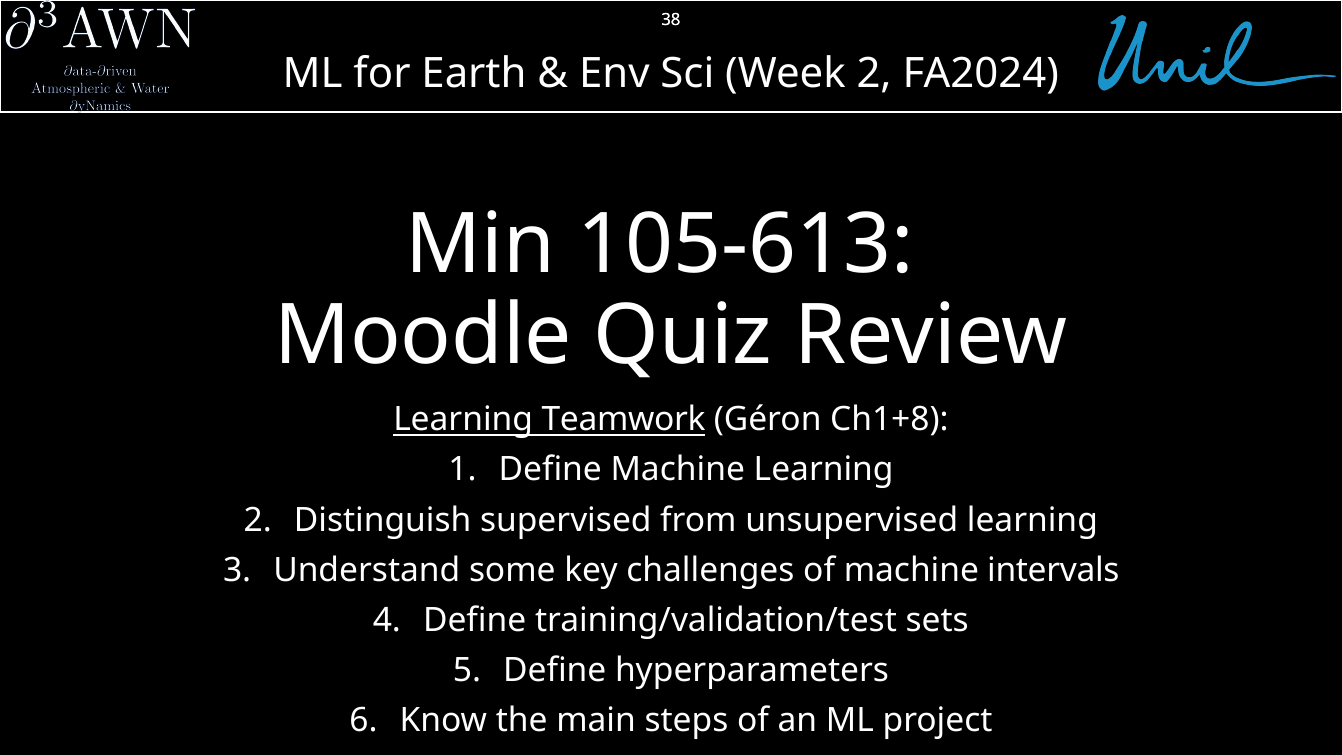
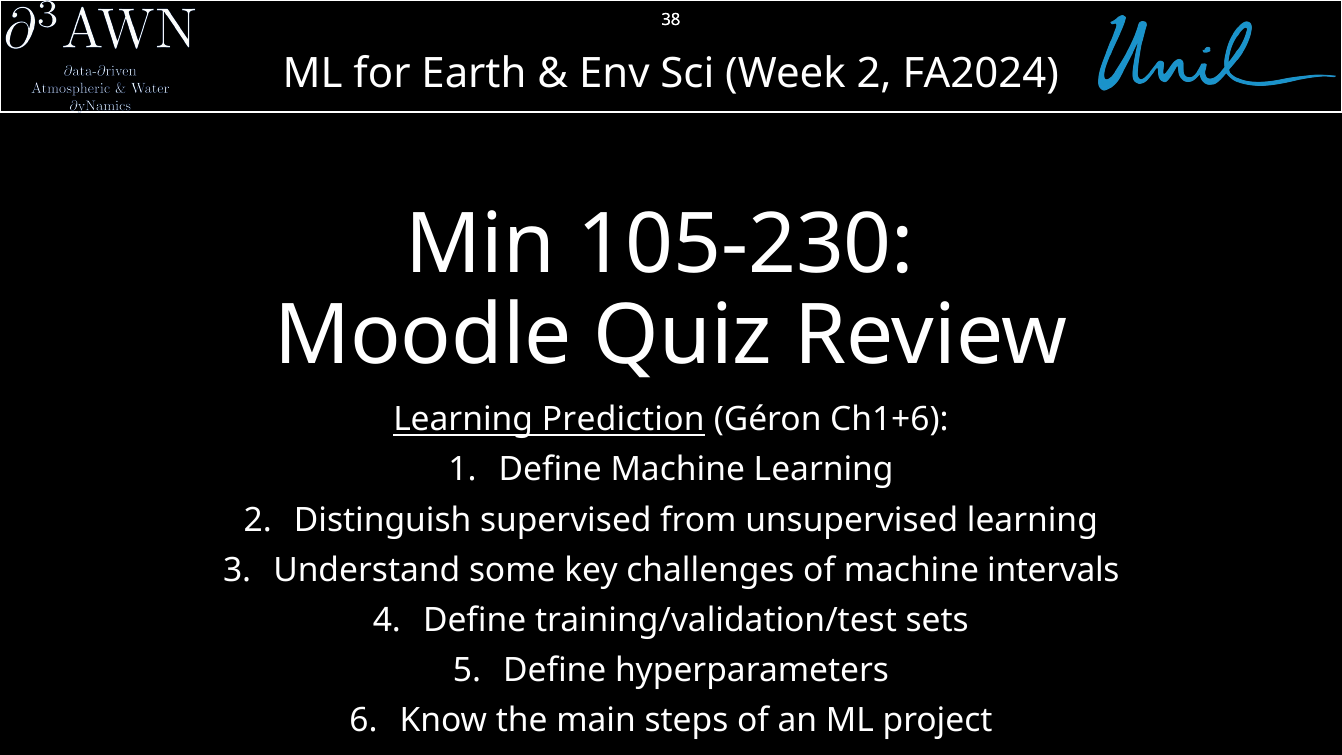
105-613: 105-613 -> 105-230
Teamwork: Teamwork -> Prediction
Ch1+8: Ch1+8 -> Ch1+6
